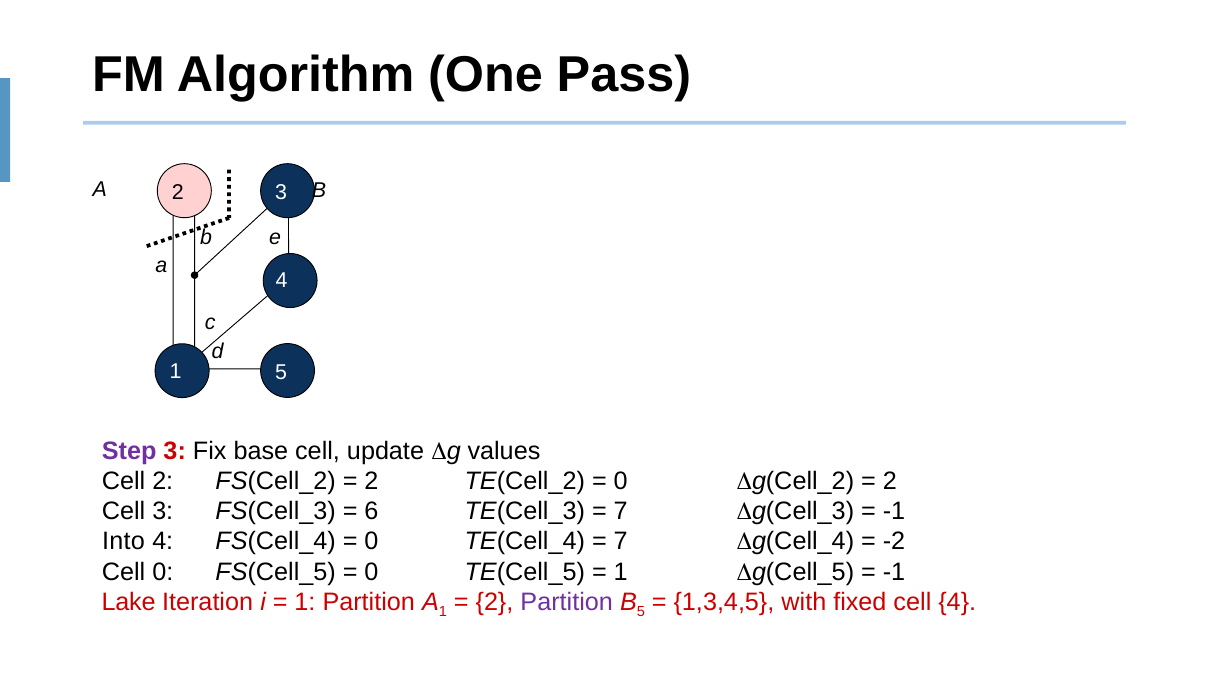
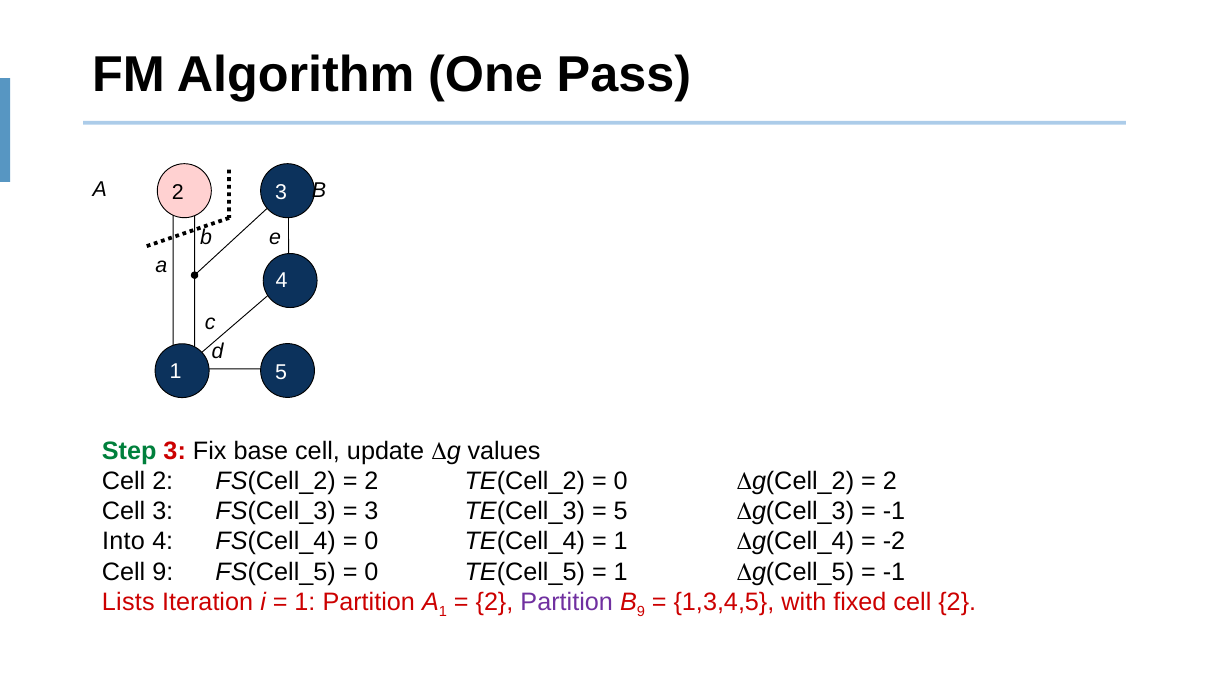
Step colour: purple -> green
6 at (371, 511): 6 -> 3
7 at (621, 511): 7 -> 5
7 at (621, 542): 7 -> 1
Cell 0: 0 -> 9
Lake: Lake -> Lists
B 5: 5 -> 9
fixed cell 4: 4 -> 2
